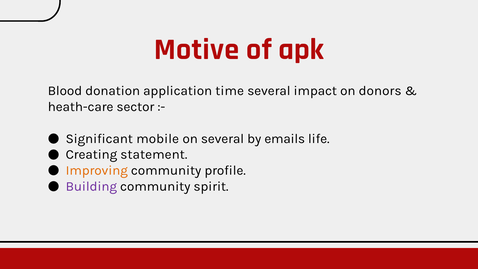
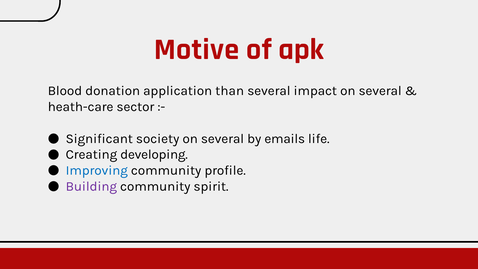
time: time -> than
impact on donors: donors -> several
mobile: mobile -> society
statement: statement -> developing
Improving colour: orange -> blue
